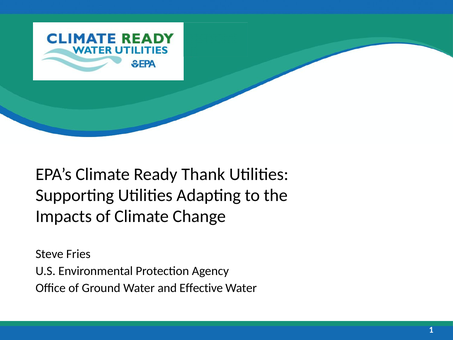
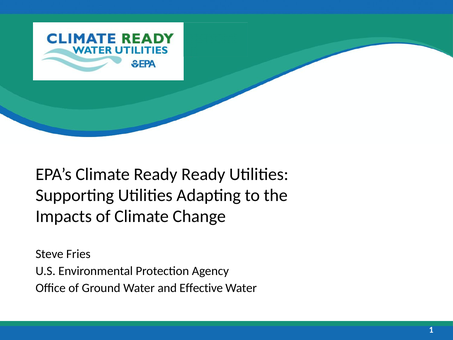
Ready Thank: Thank -> Ready
